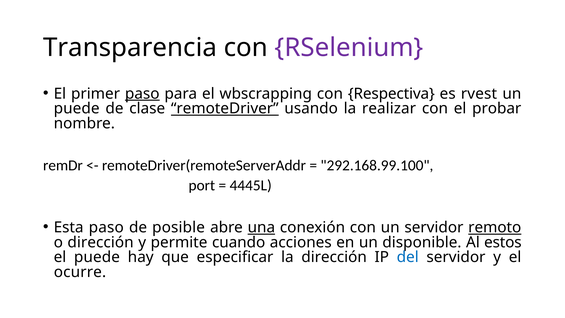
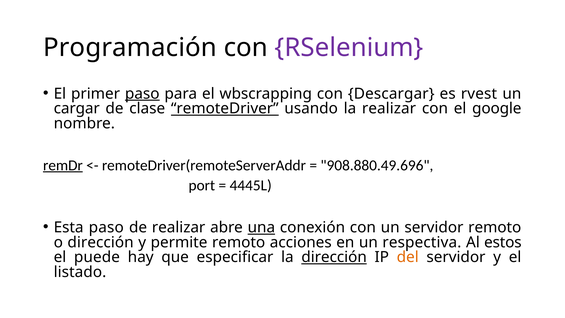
Transparencia: Transparencia -> Programación
Respectiva: Respectiva -> Descargar
puede at (77, 108): puede -> cargar
probar: probar -> google
remDr underline: none -> present
292.168.99.100: 292.168.99.100 -> 908.880.49.696
de posible: posible -> realizar
remoto at (495, 227) underline: present -> none
permite cuando: cuando -> remoto
disponible: disponible -> respectiva
dirección at (334, 257) underline: none -> present
del colour: blue -> orange
ocurre: ocurre -> listado
